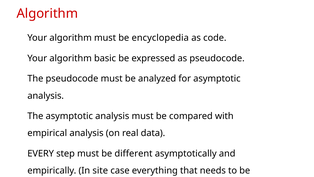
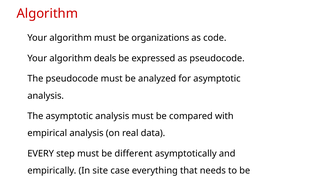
encyclopedia: encyclopedia -> organizations
basic: basic -> deals
